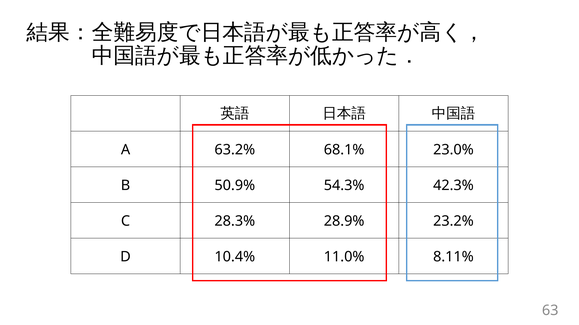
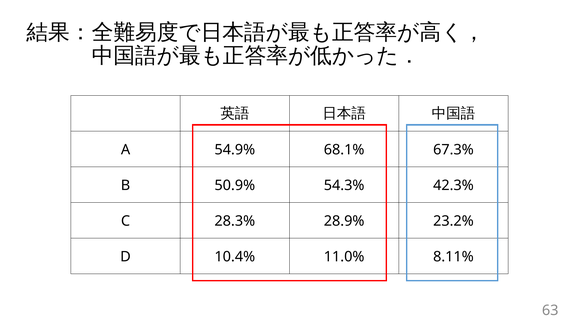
63.2%: 63.2% -> 54.9%
23.0%: 23.0% -> 67.3%
